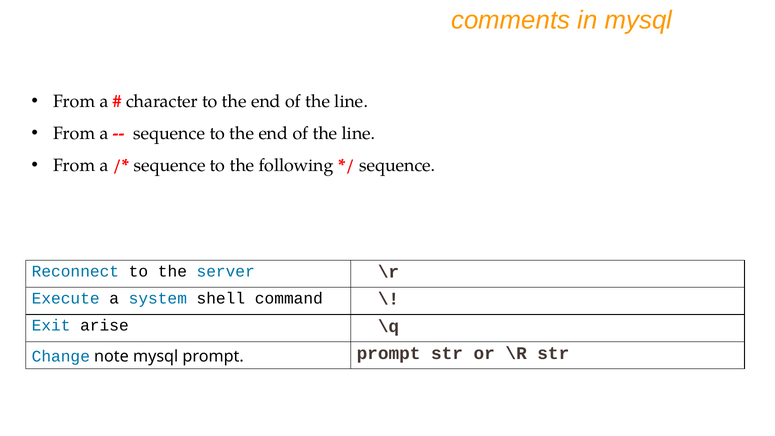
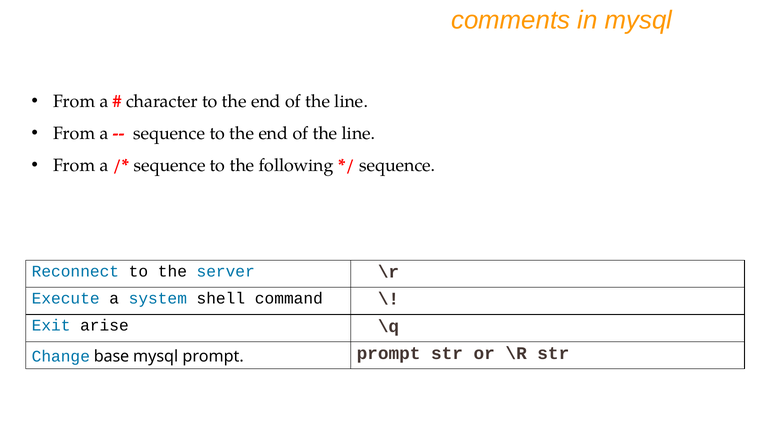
note: note -> base
